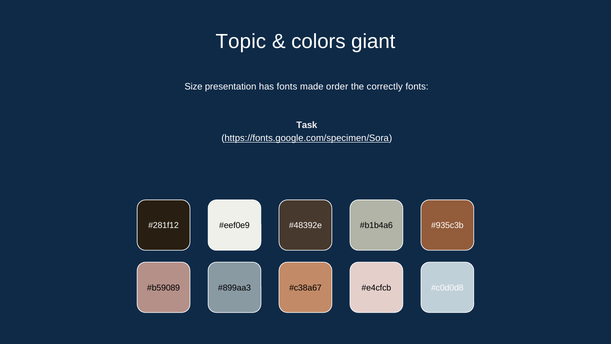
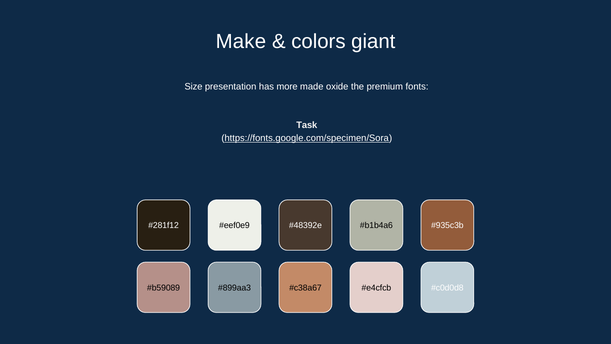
Topic: Topic -> Make
has fonts: fonts -> more
order: order -> oxide
correctly: correctly -> premium
